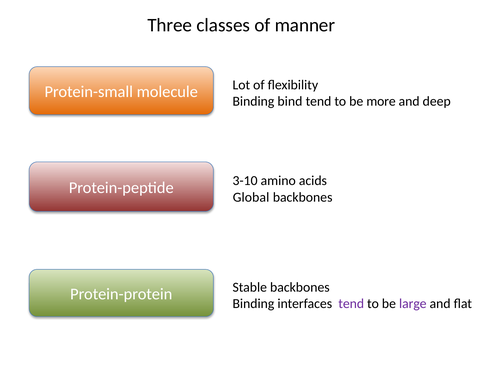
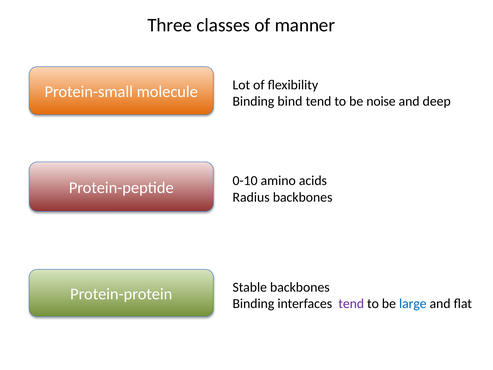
more: more -> noise
3-10: 3-10 -> 0-10
Global: Global -> Radius
large colour: purple -> blue
